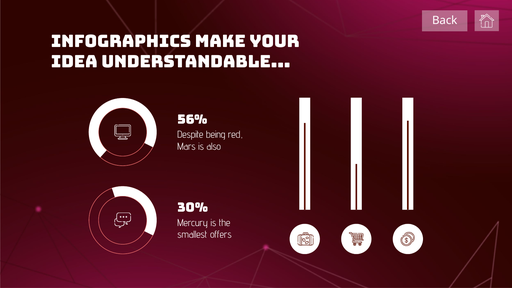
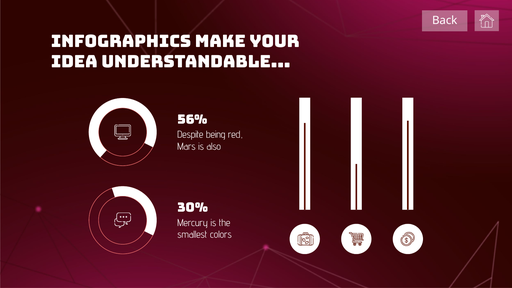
offers: offers -> colors
